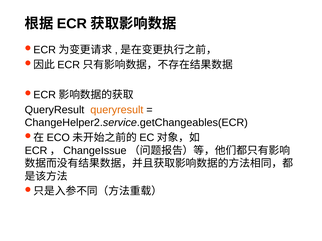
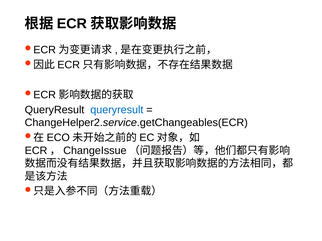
queryresult at (117, 110) colour: orange -> blue
